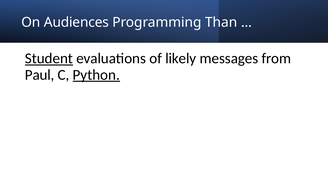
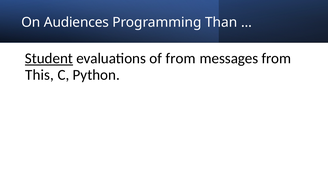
of likely: likely -> from
Paul: Paul -> This
Python underline: present -> none
